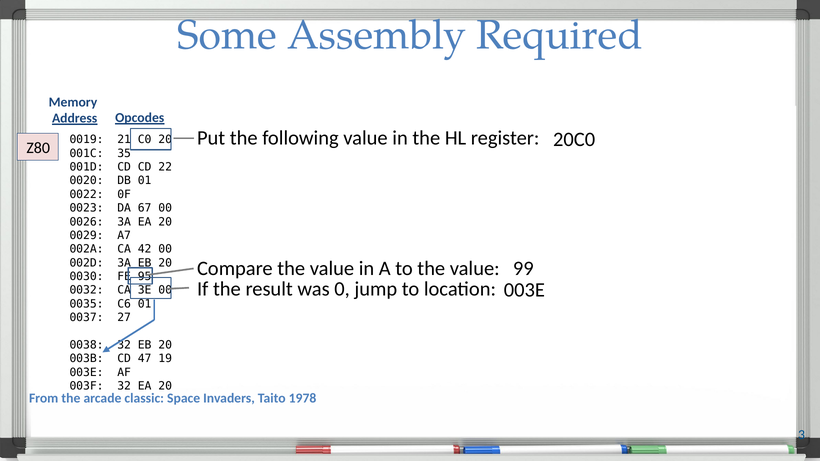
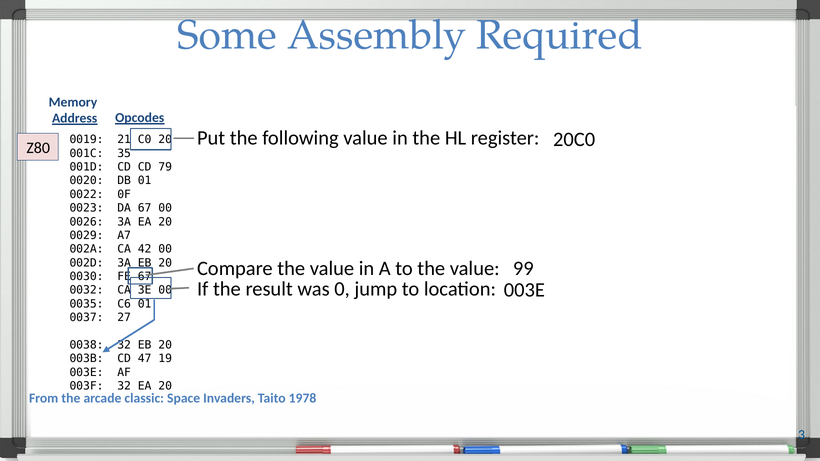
22: 22 -> 79
FE 95: 95 -> 67
